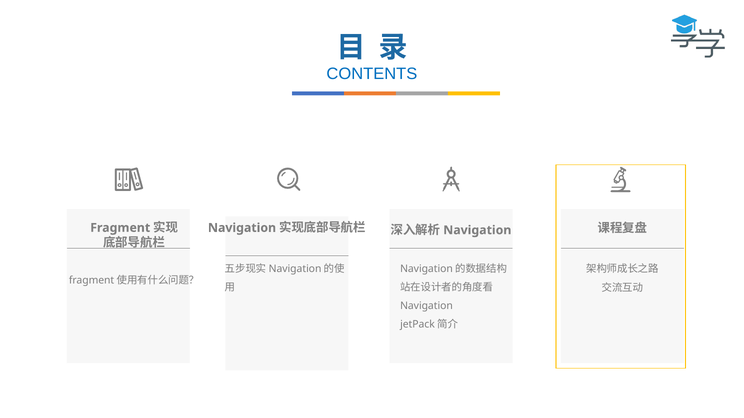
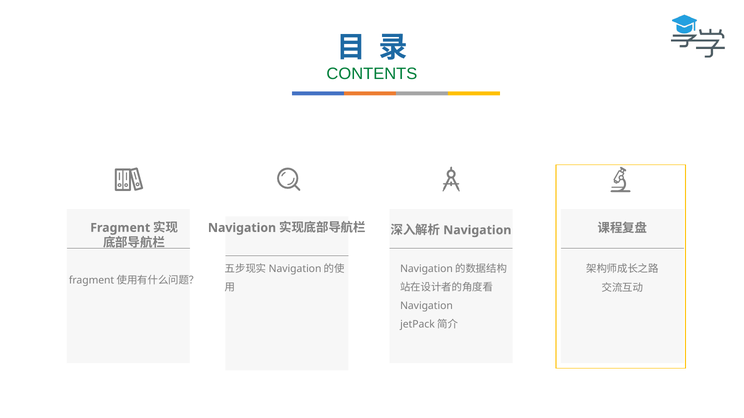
CONTENTS colour: blue -> green
